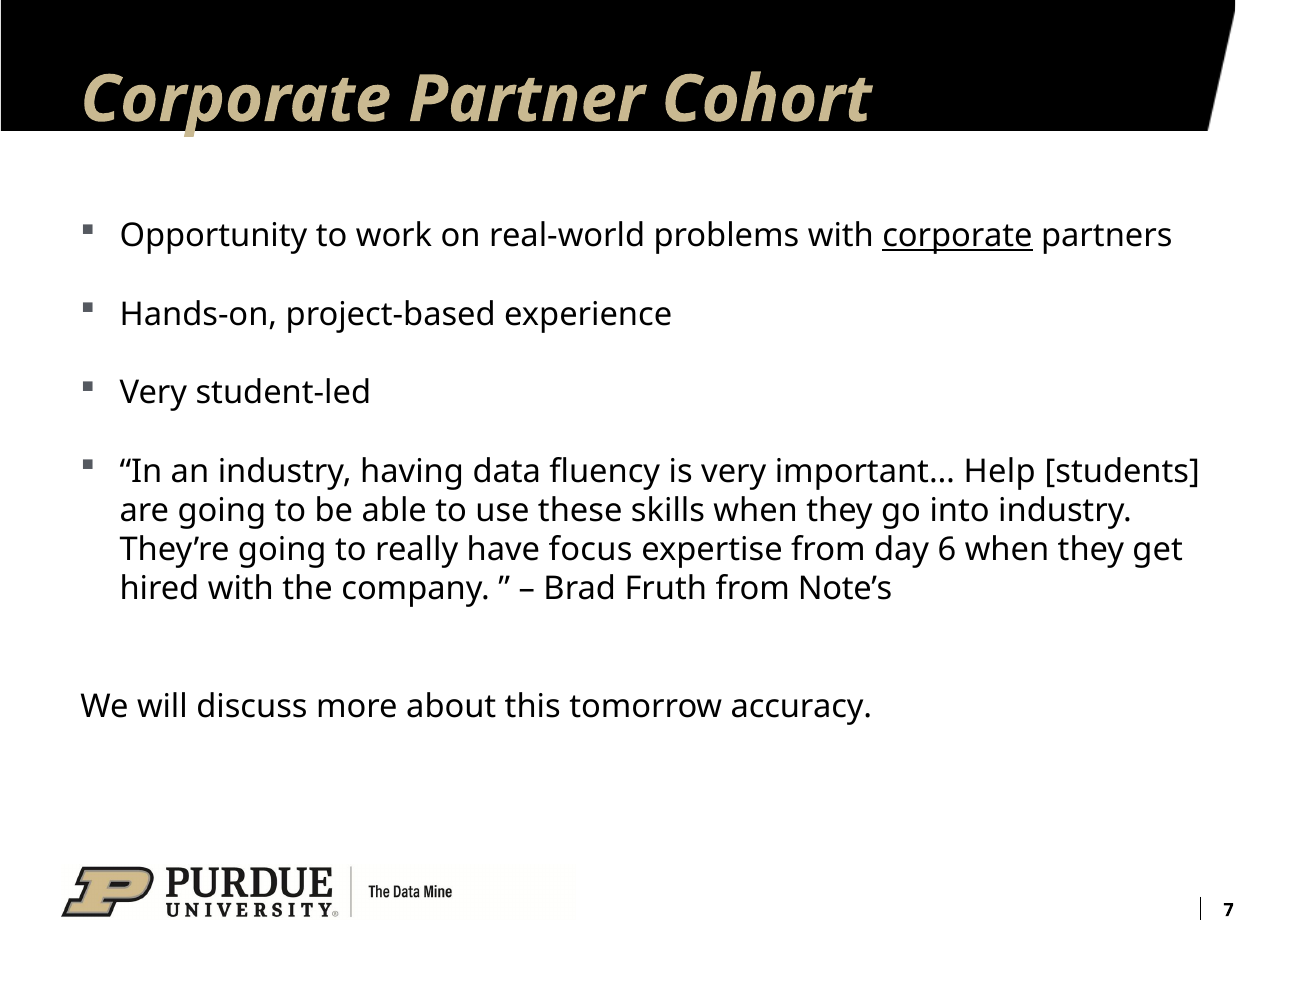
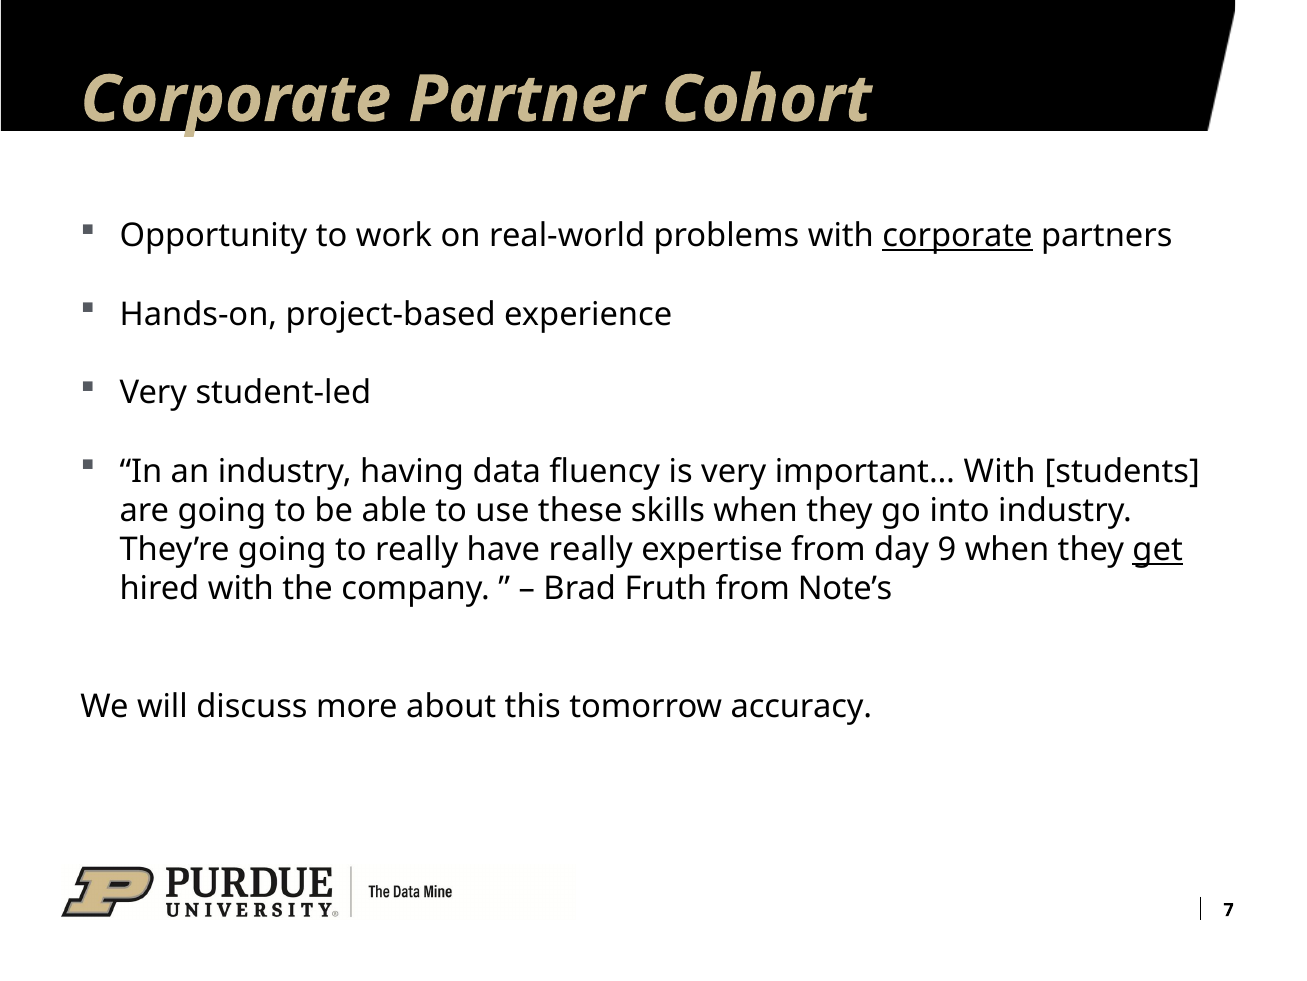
important… Help: Help -> With
have focus: focus -> really
6: 6 -> 9
get underline: none -> present
